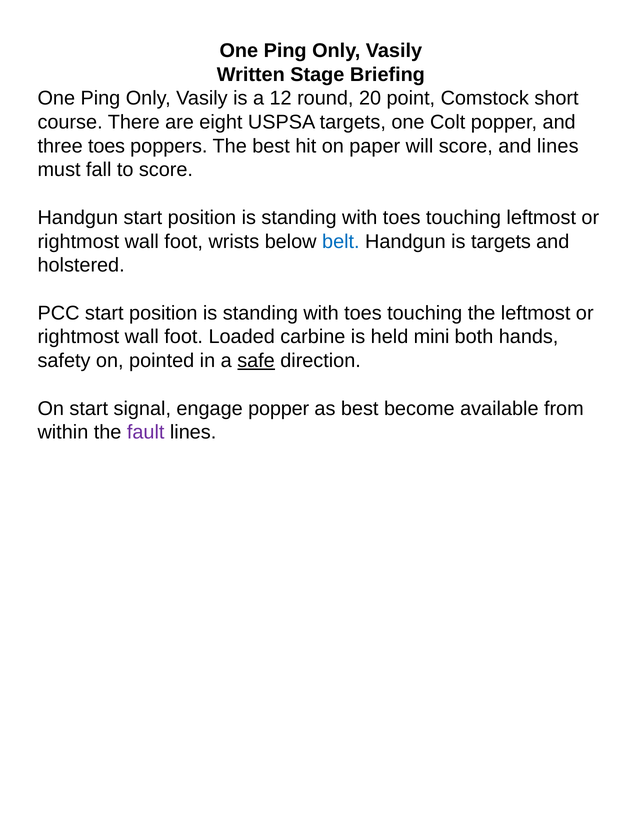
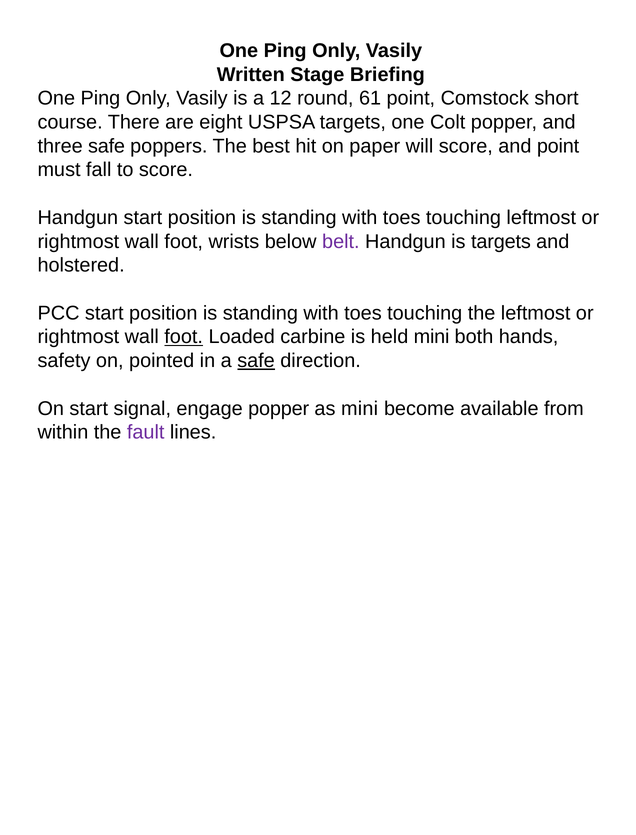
20: 20 -> 61
three toes: toes -> safe
and lines: lines -> point
belt colour: blue -> purple
foot at (184, 337) underline: none -> present
as best: best -> mini
